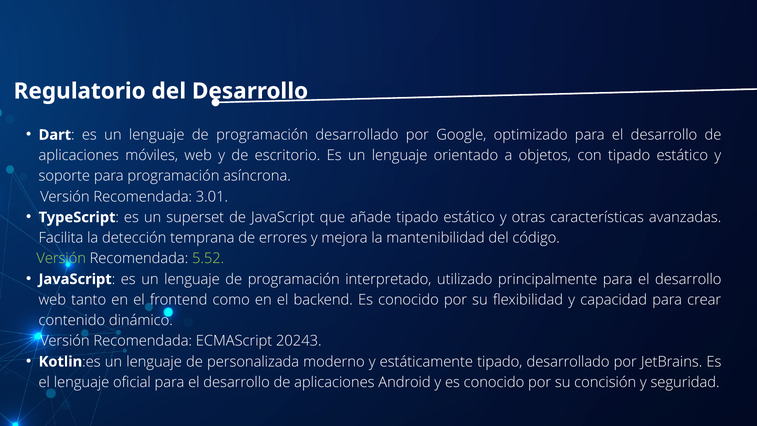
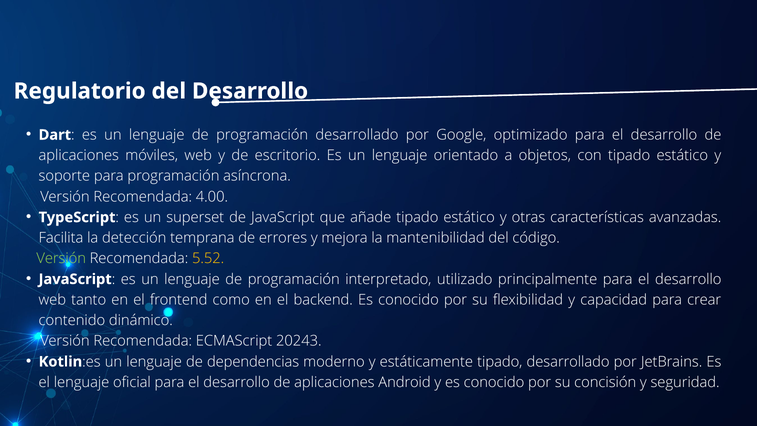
3.01: 3.01 -> 4.00
5.52 colour: light green -> yellow
personalizada: personalizada -> dependencias
